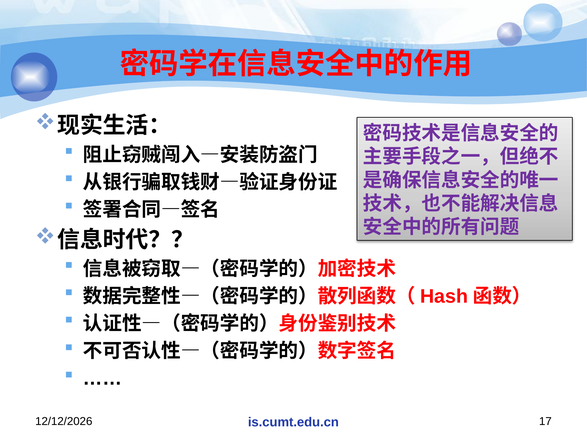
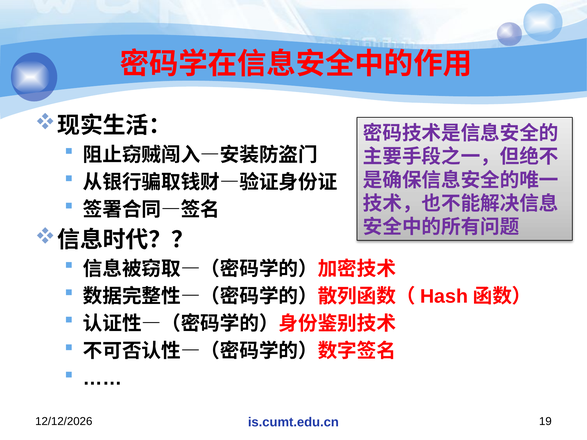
17: 17 -> 19
